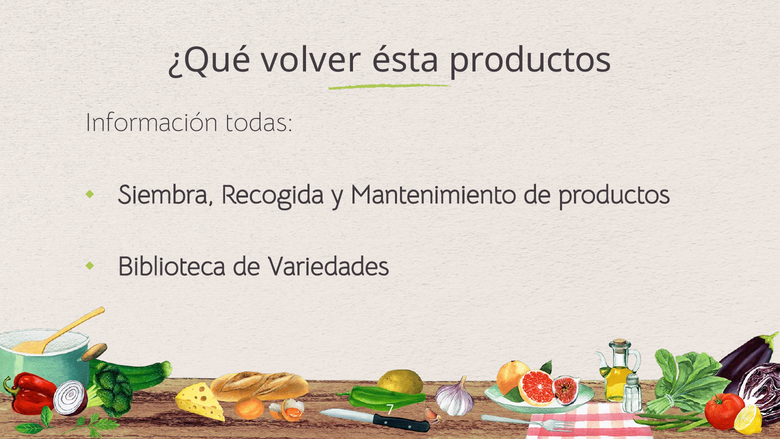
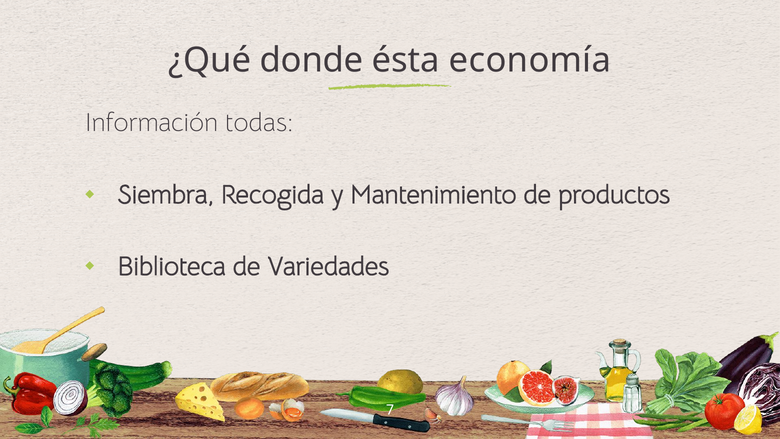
volver: volver -> donde
ésta productos: productos -> economía
